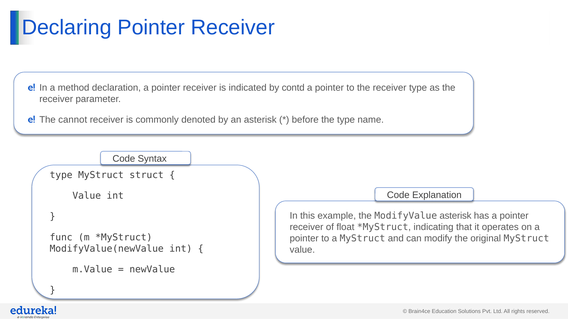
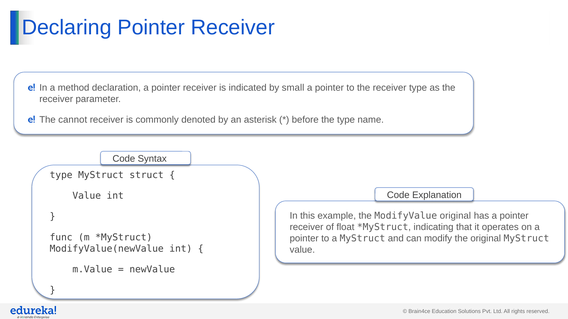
contd: contd -> small
ModifyValue asterisk: asterisk -> original
